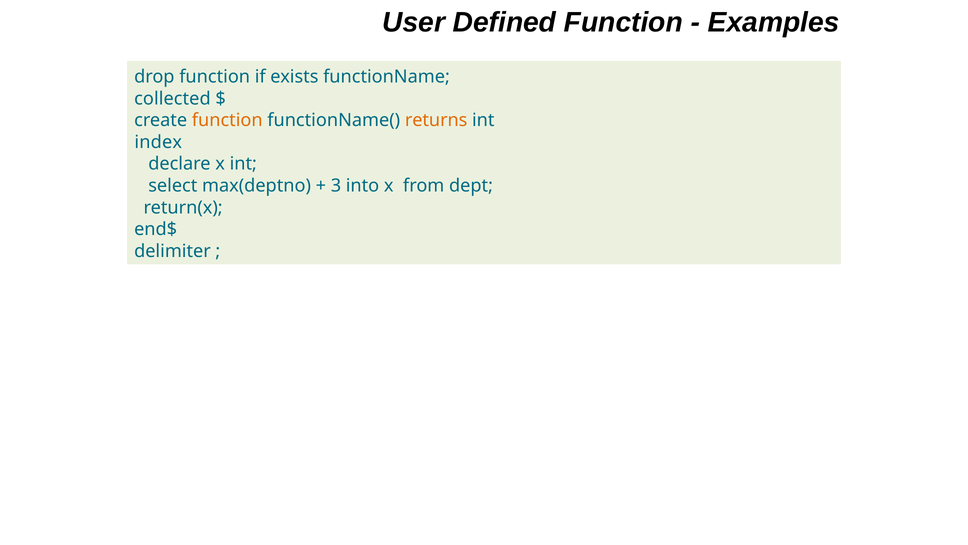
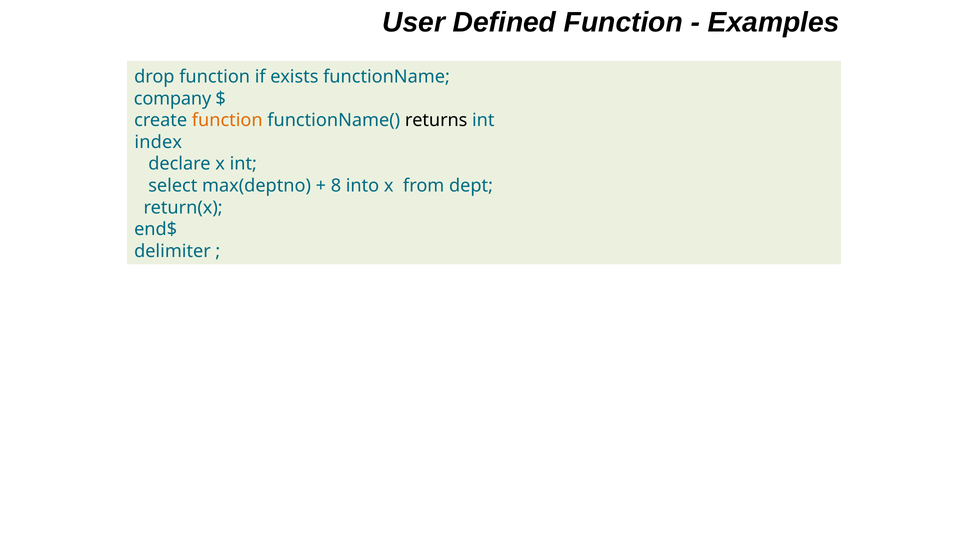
collected: collected -> company
returns colour: orange -> black
3: 3 -> 8
